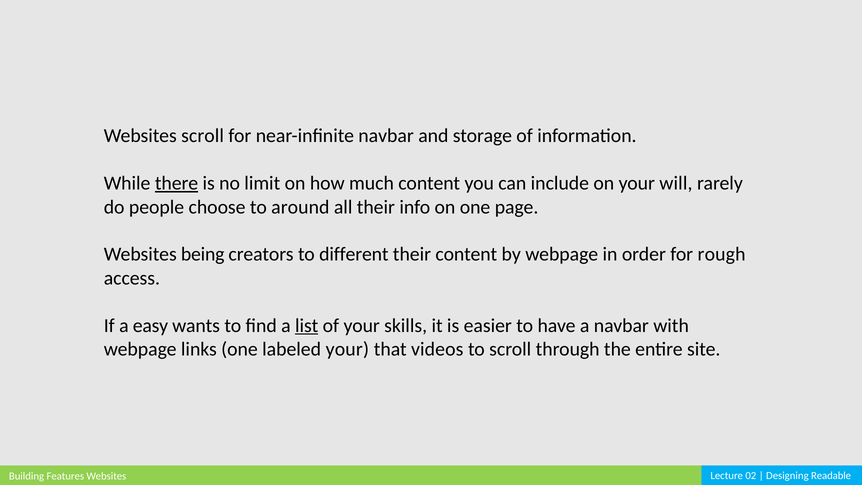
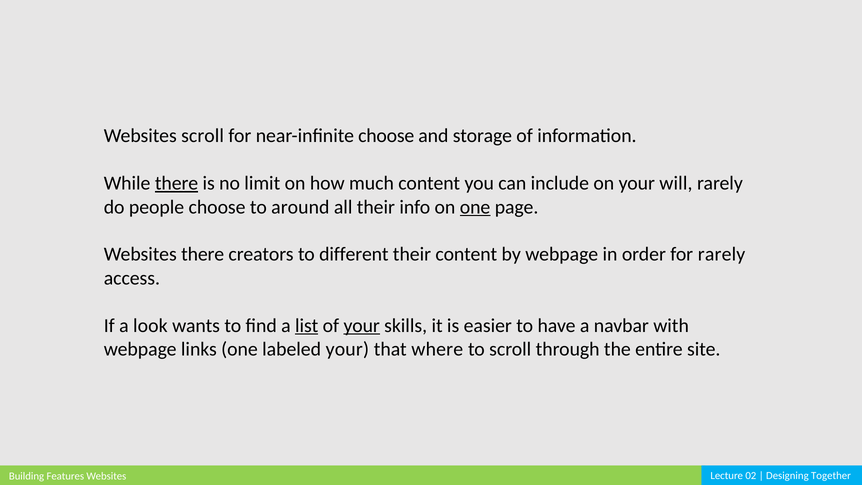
near-infinite navbar: navbar -> choose
one at (475, 207) underline: none -> present
Websites being: being -> there
for rough: rough -> rarely
easy: easy -> look
your at (362, 325) underline: none -> present
videos: videos -> where
Readable: Readable -> Together
